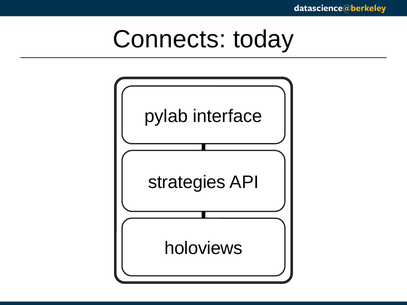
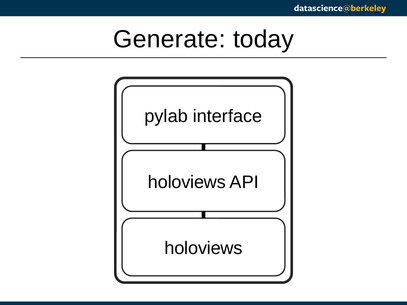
Connects: Connects -> Generate
strategies at (187, 182): strategies -> holoviews
